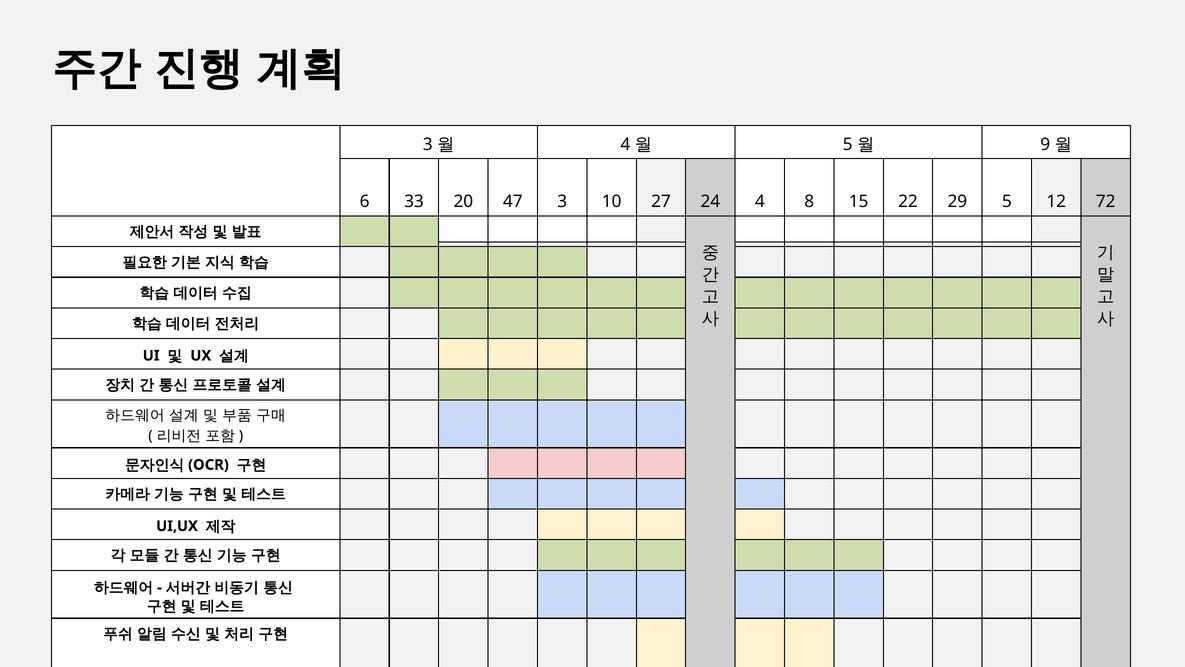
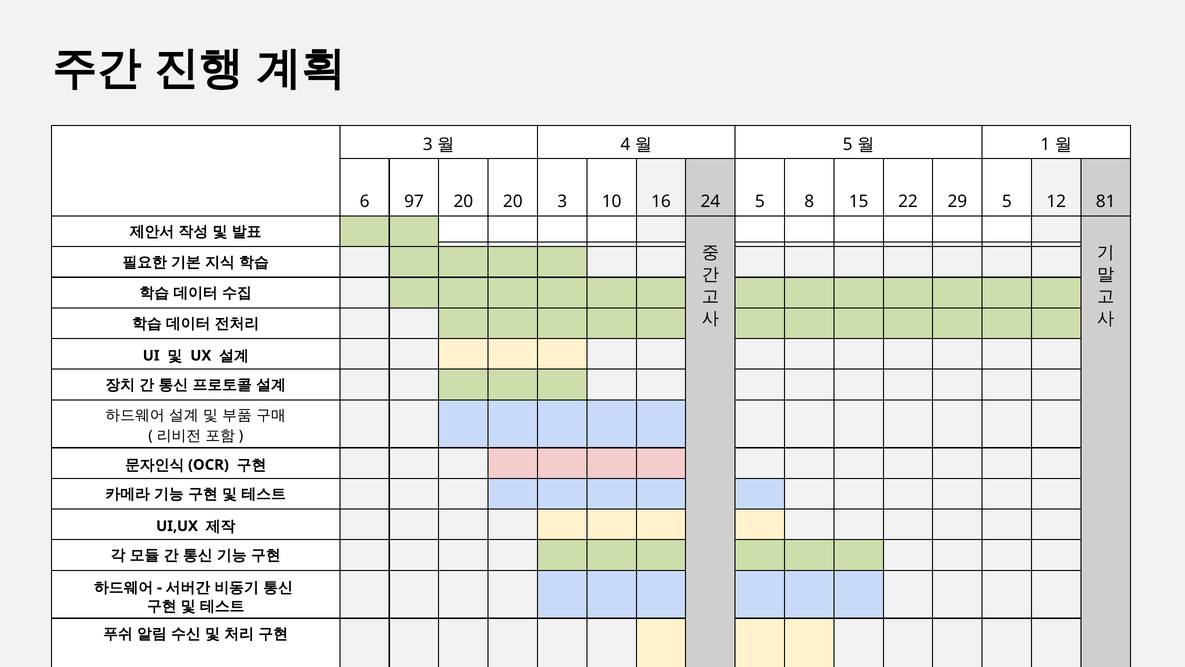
9: 9 -> 1
33: 33 -> 97
20 47: 47 -> 20
27: 27 -> 16
24 4: 4 -> 5
72: 72 -> 81
